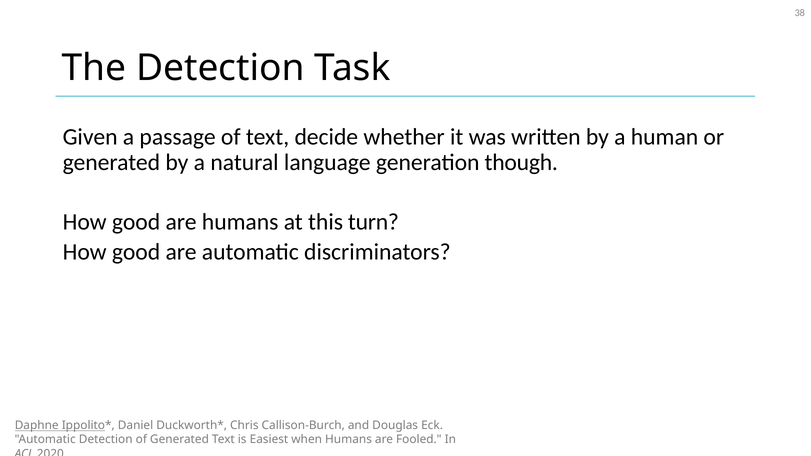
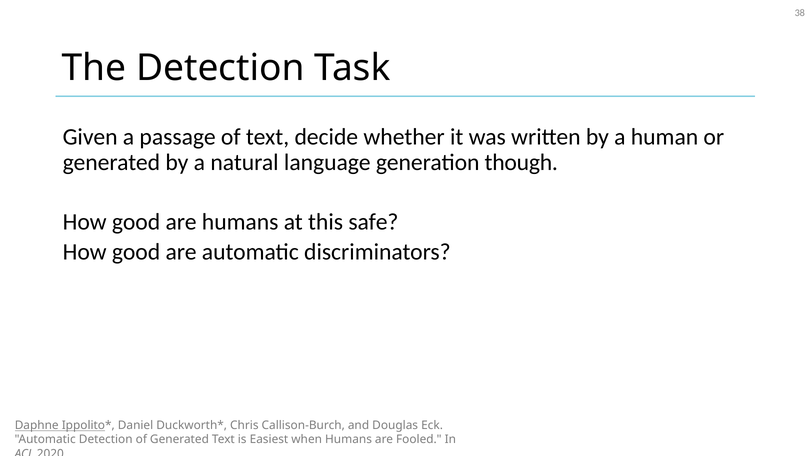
turn: turn -> safe
